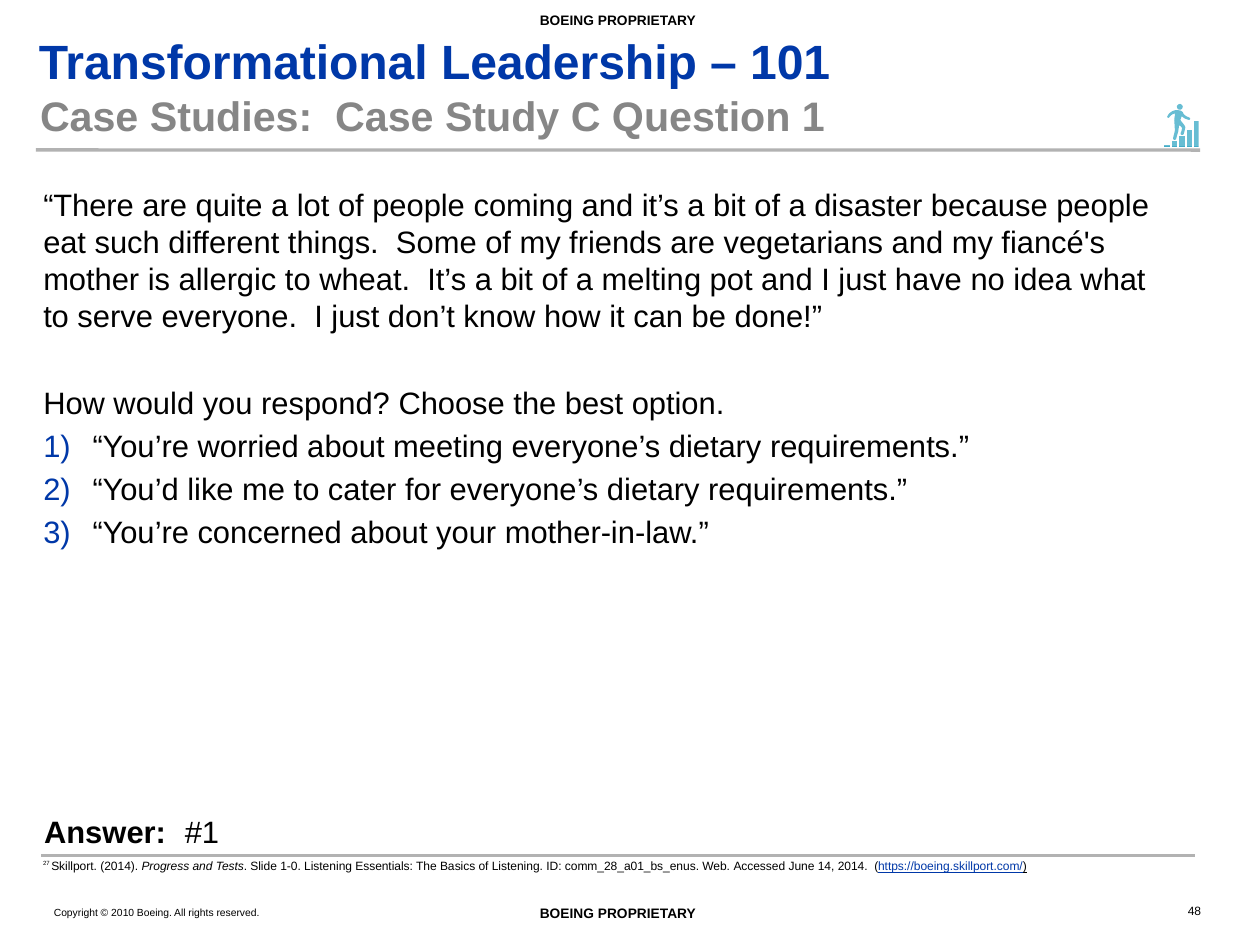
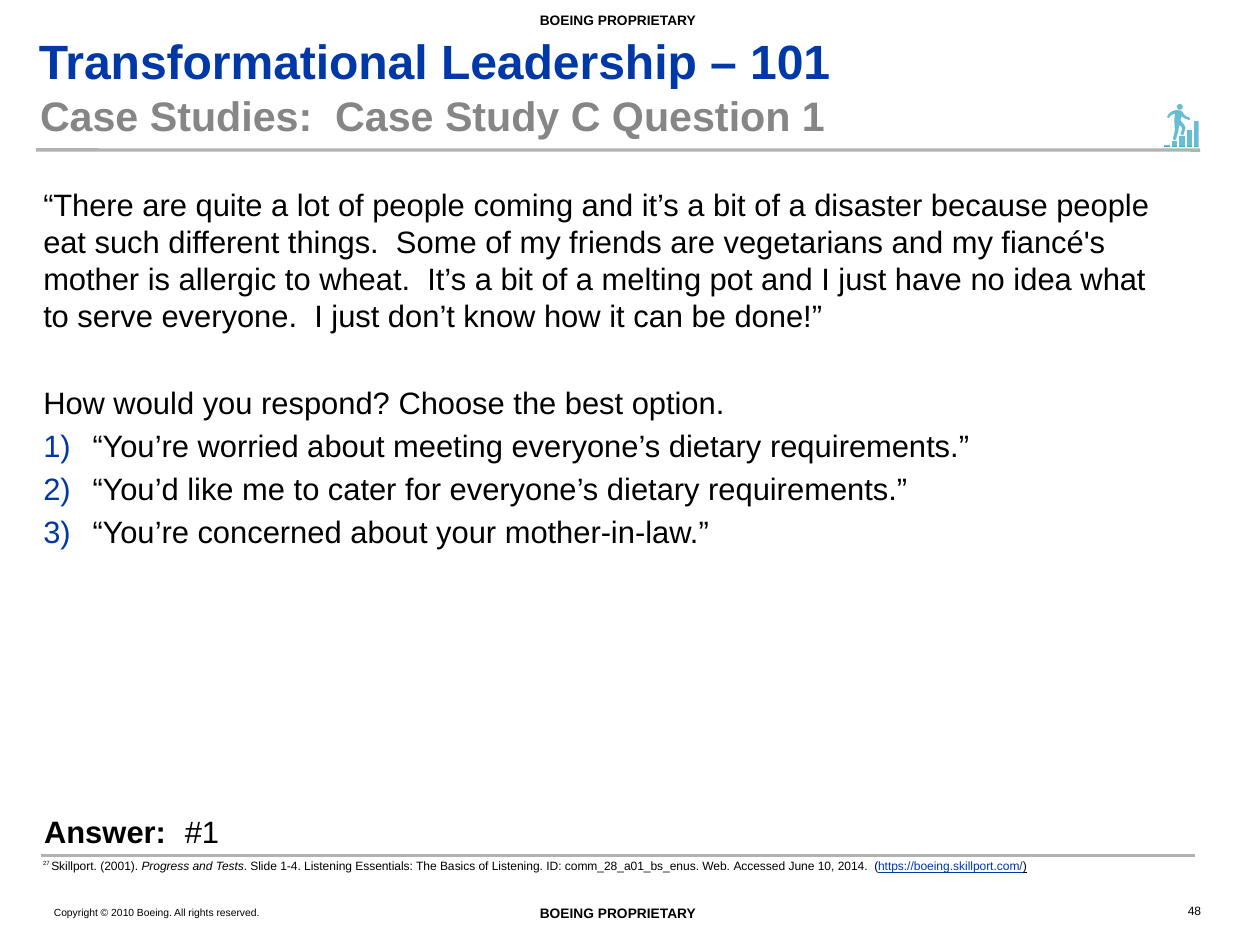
Skillport 2014: 2014 -> 2001
1-0: 1-0 -> 1-4
14: 14 -> 10
